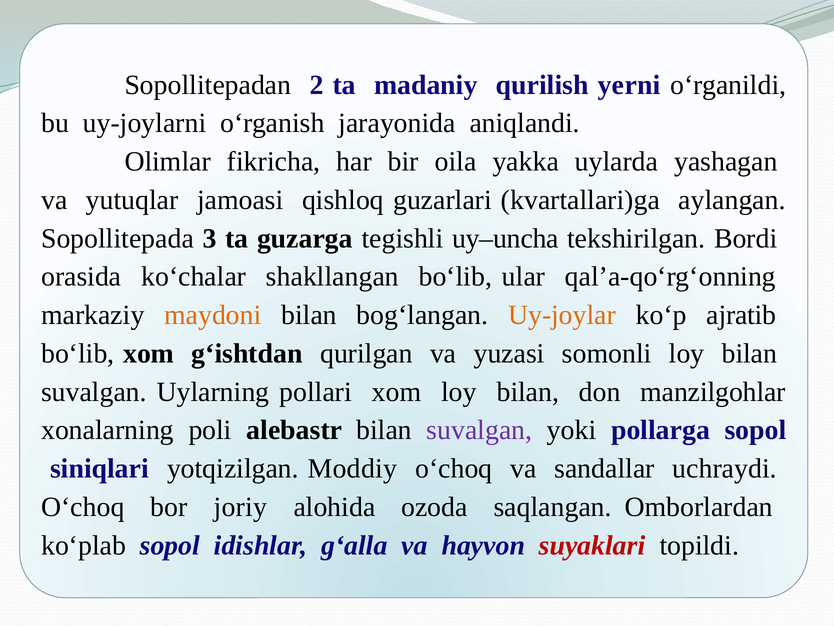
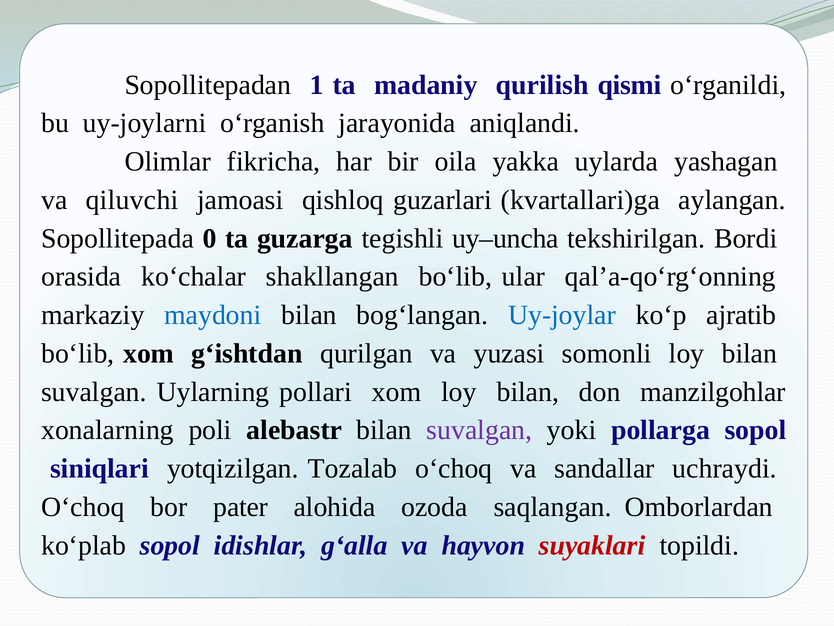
2: 2 -> 1
yerni: yerni -> qismi
yutuqlar: yutuqlar -> qiluvchi
3: 3 -> 0
maydoni colour: orange -> blue
Uy-joylar colour: orange -> blue
Moddiy: Moddiy -> Tozalab
joriy: joriy -> pater
